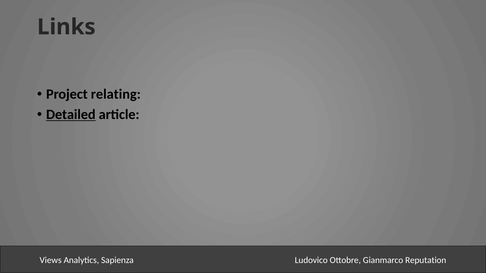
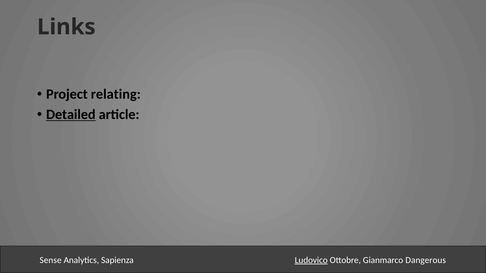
Views: Views -> Sense
Ludovico underline: none -> present
Reputation: Reputation -> Dangerous
